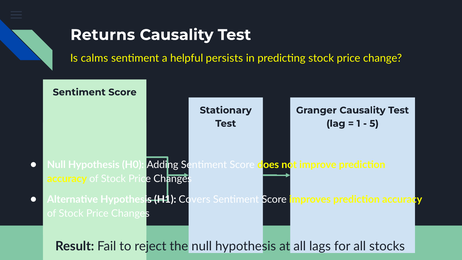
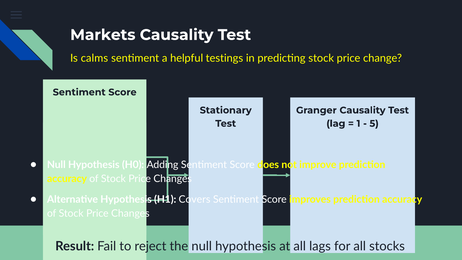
Returns: Returns -> Markets
persists: persists -> testings
